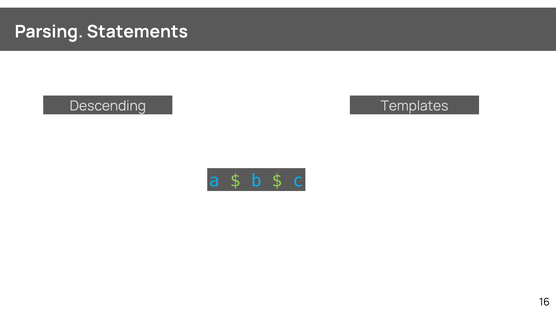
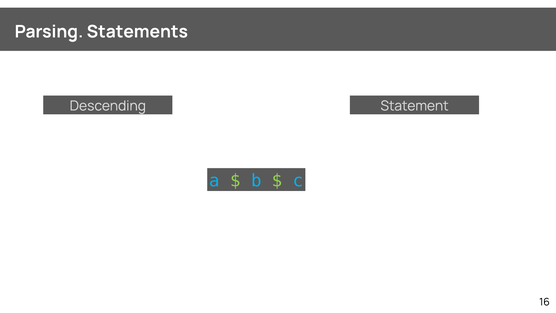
Templates: Templates -> Statement
